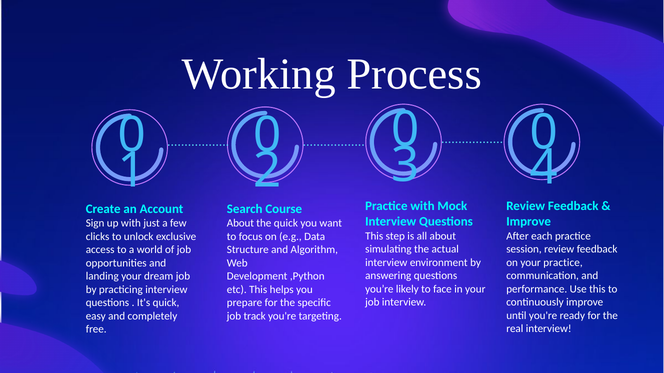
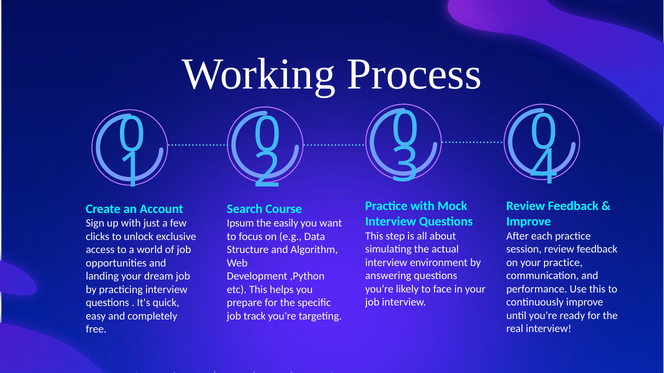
About at (240, 223): About -> Ipsum
the quick: quick -> easily
